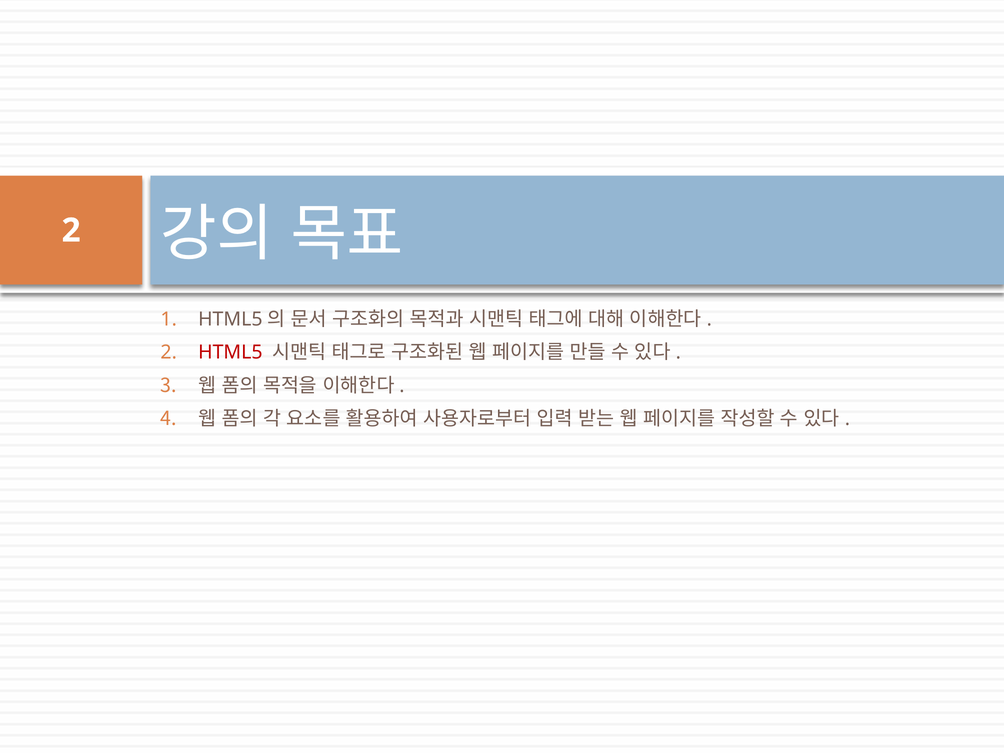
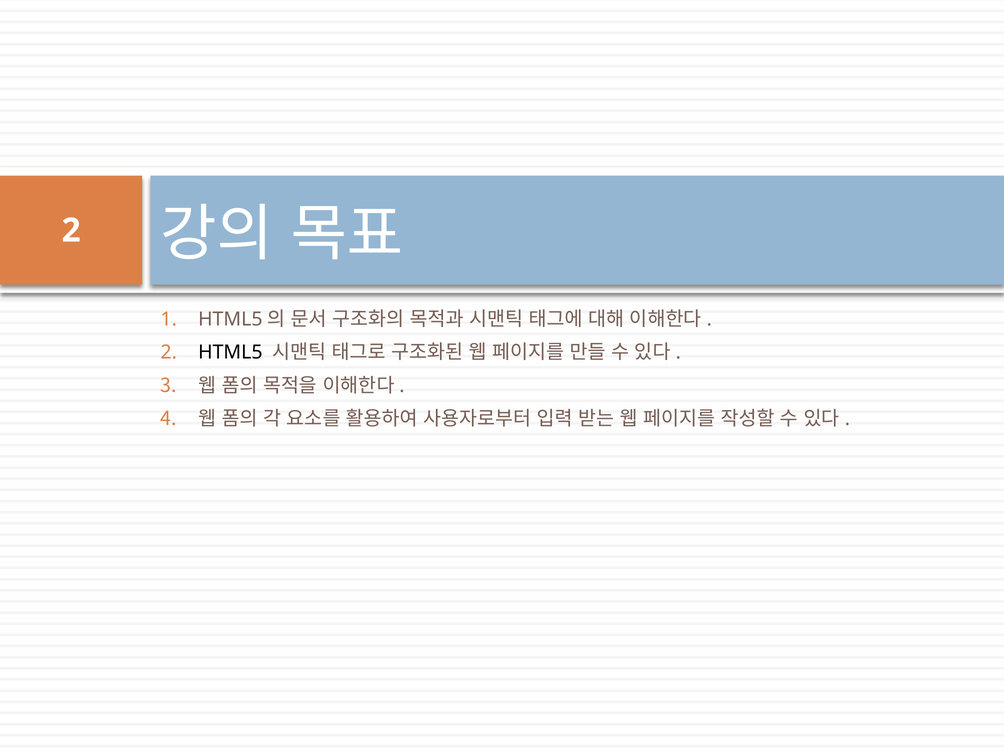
HTML5 colour: red -> black
